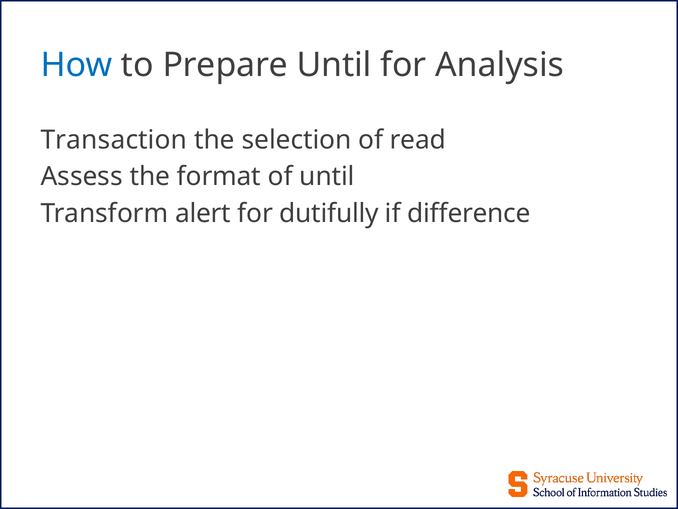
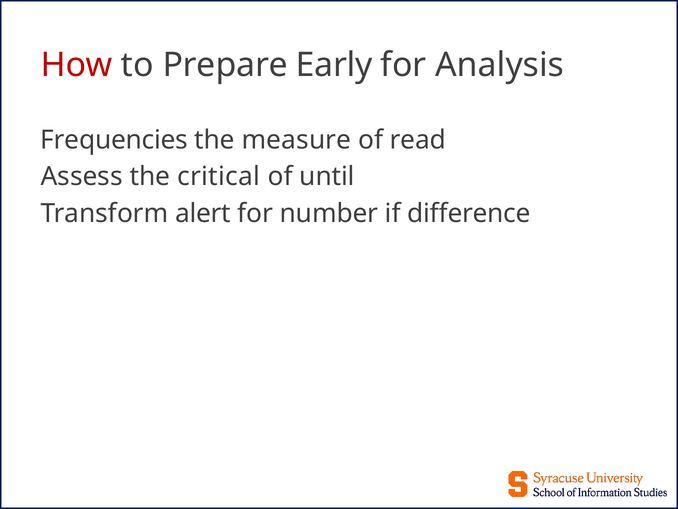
How colour: blue -> red
Prepare Until: Until -> Early
Transaction: Transaction -> Frequencies
selection: selection -> measure
format: format -> critical
dutifully: dutifully -> number
